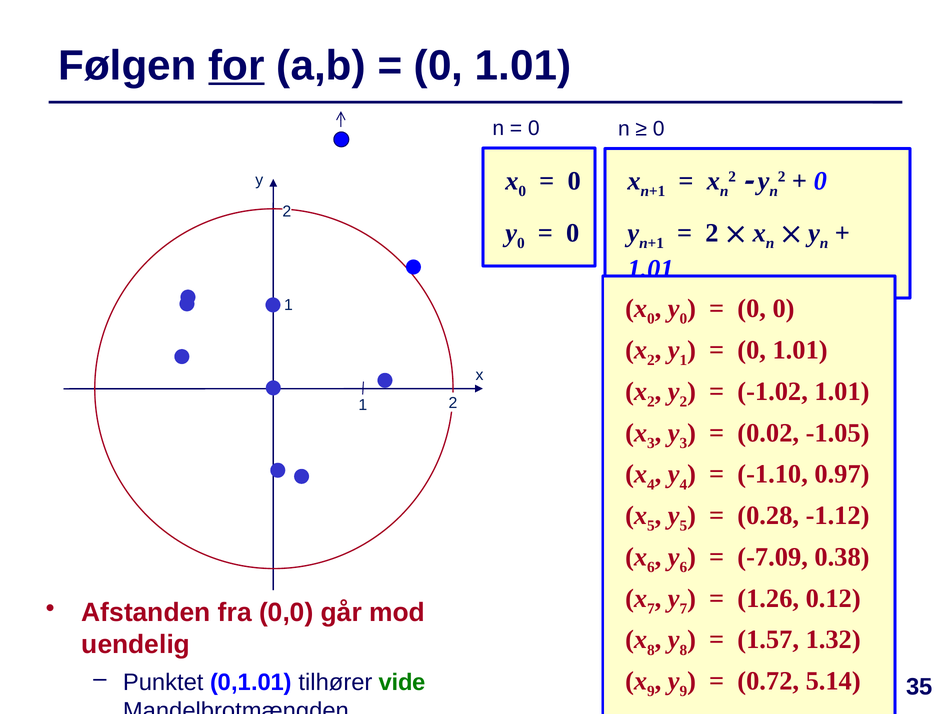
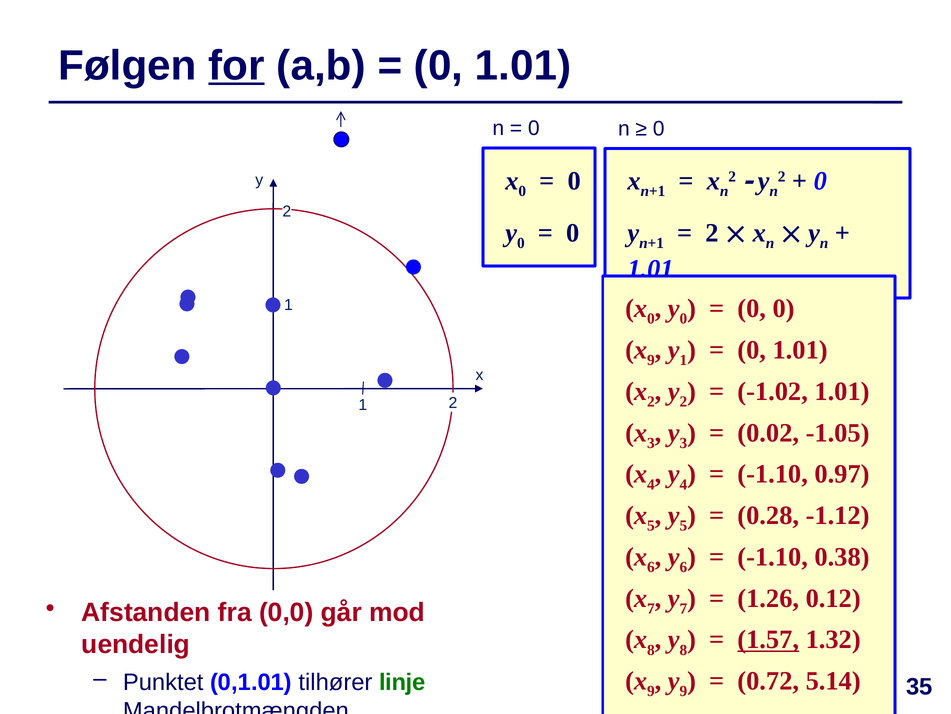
2 at (651, 360): 2 -> 9
-7.09 at (773, 556): -7.09 -> -1.10
1.57 underline: none -> present
vide: vide -> linje
